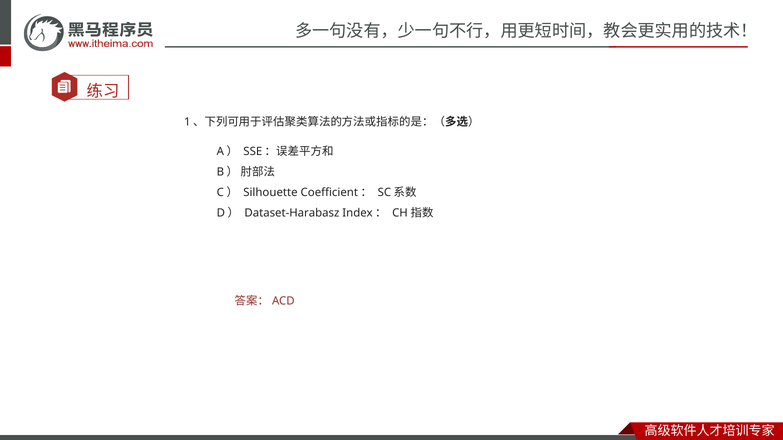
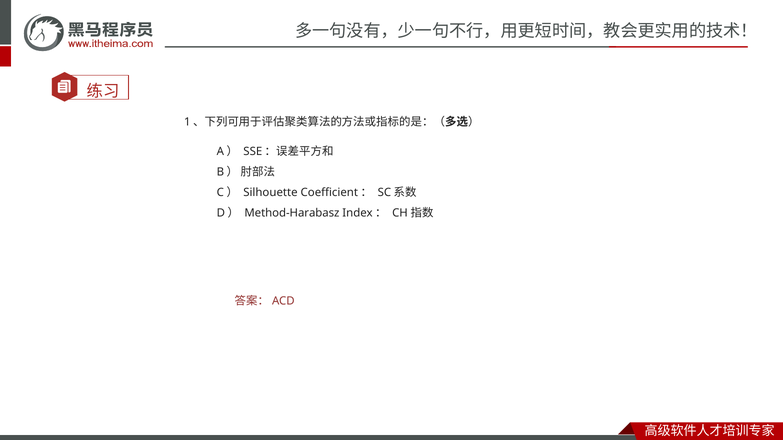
Dataset-Harabasz: Dataset-Harabasz -> Method-Harabasz
